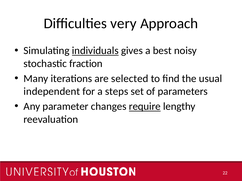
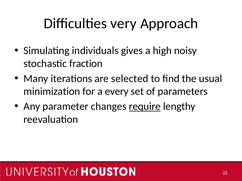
individuals underline: present -> none
best: best -> high
independent: independent -> minimization
steps: steps -> every
